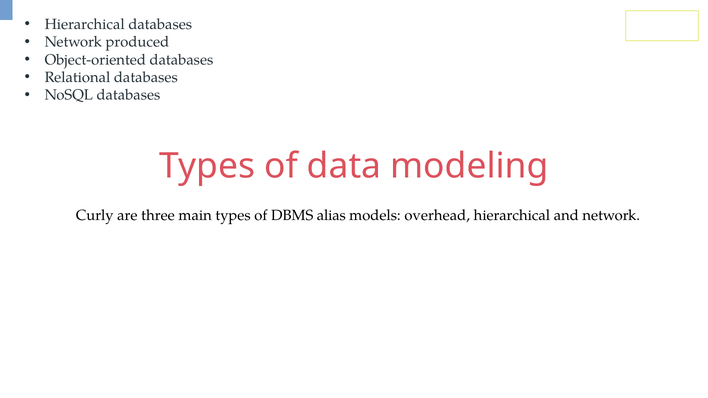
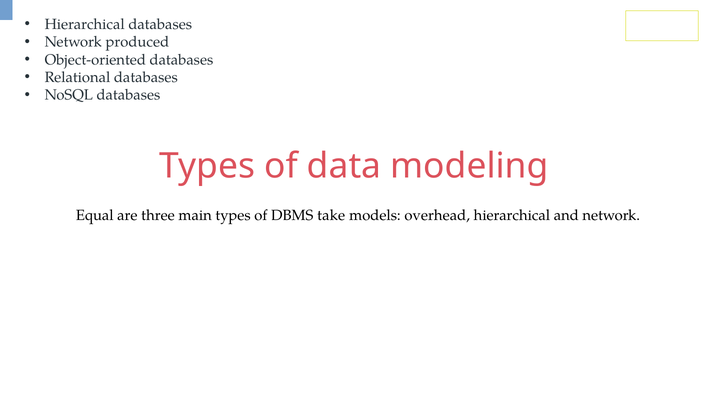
Curly: Curly -> Equal
alias: alias -> take
